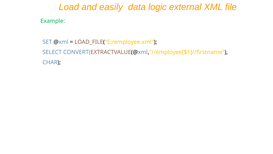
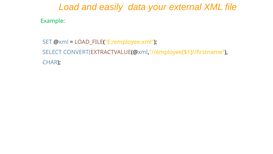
logic: logic -> your
